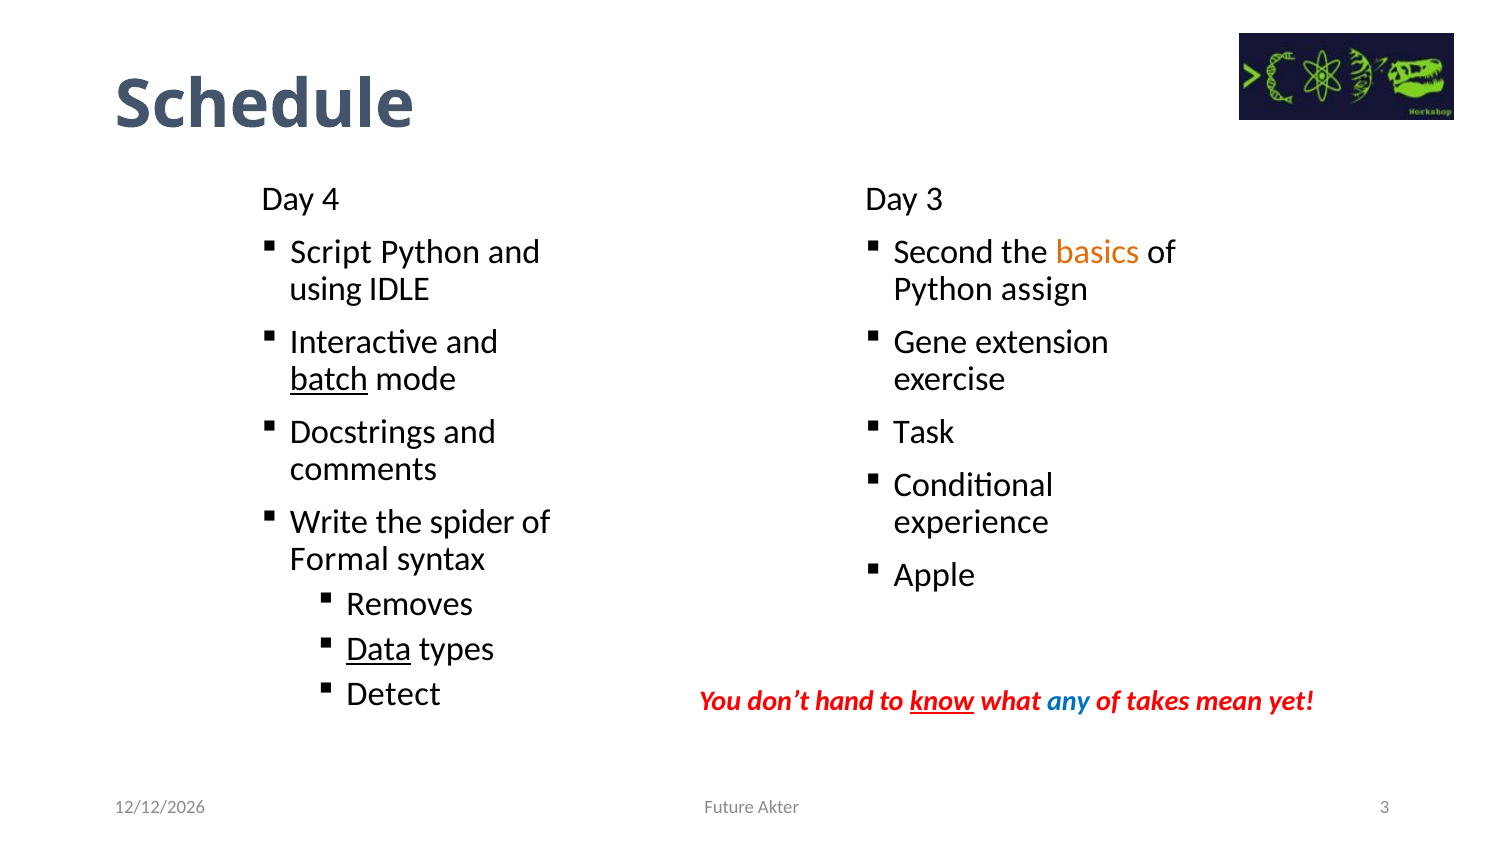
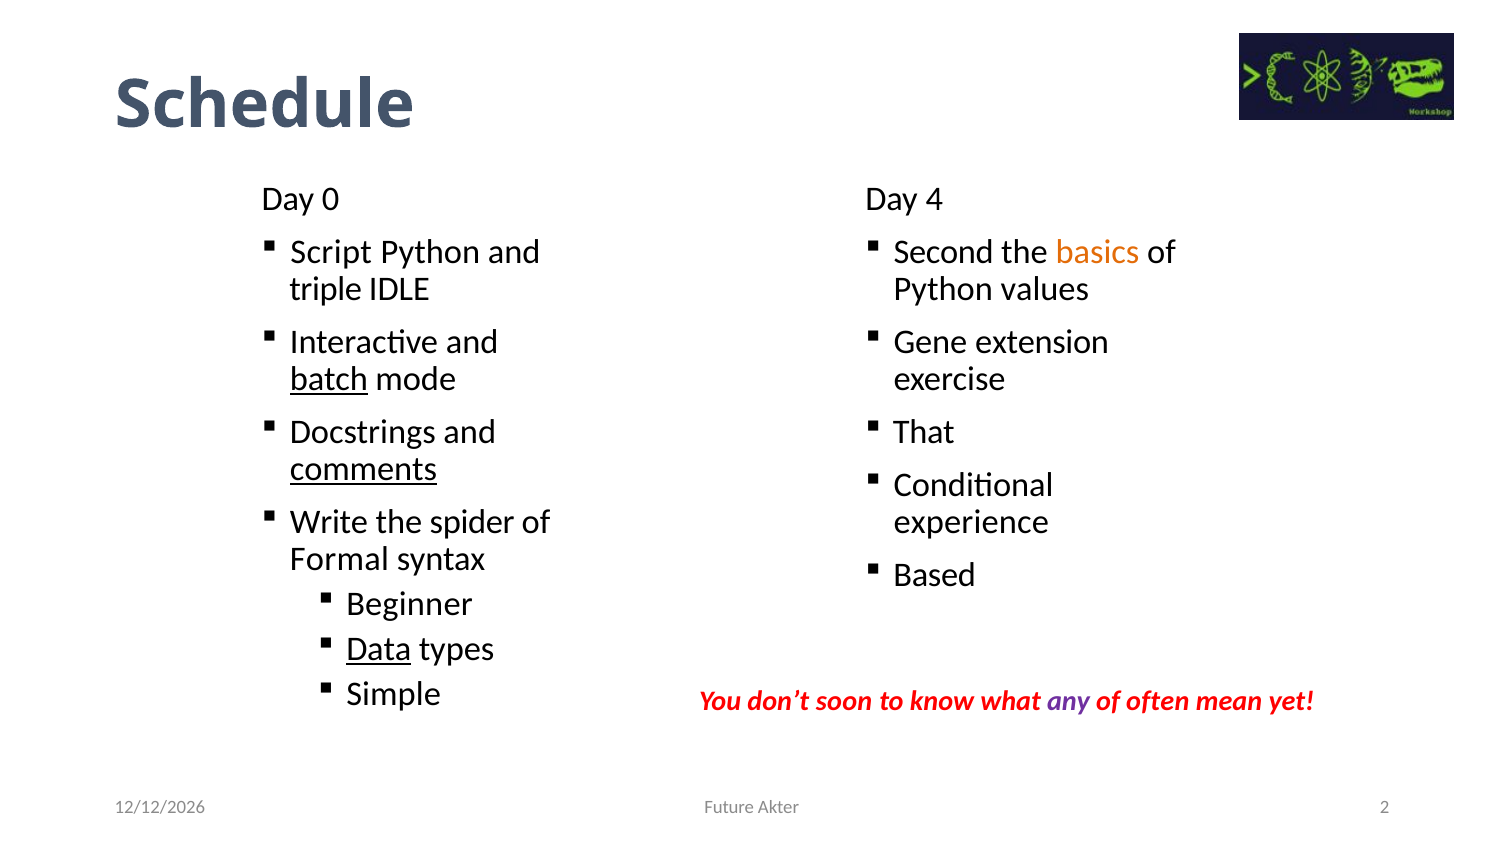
4: 4 -> 0
Day 3: 3 -> 4
using: using -> triple
assign: assign -> values
Task: Task -> That
comments underline: none -> present
Apple: Apple -> Based
Removes: Removes -> Beginner
Detect: Detect -> Simple
hand: hand -> soon
know underline: present -> none
any colour: blue -> purple
takes: takes -> often
Akter 3: 3 -> 2
